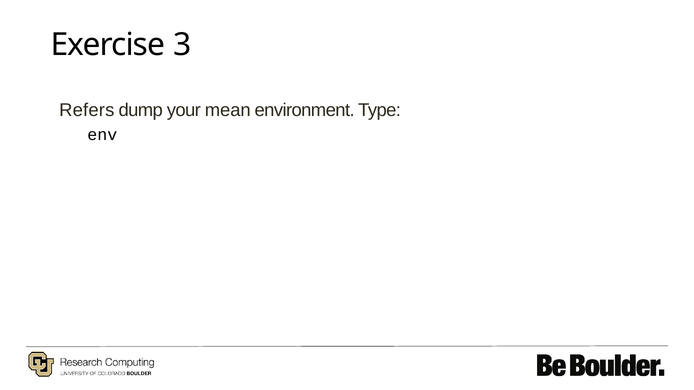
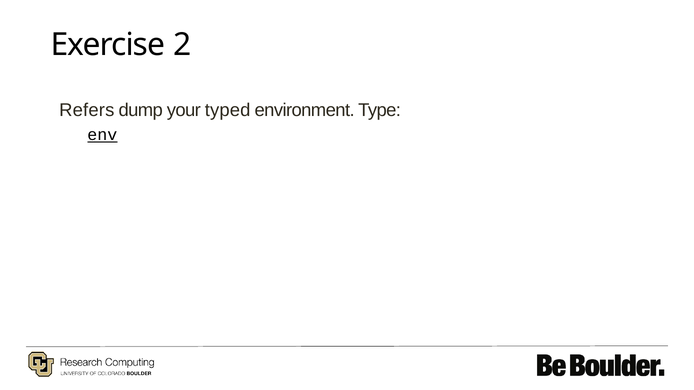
3: 3 -> 2
mean: mean -> typed
env underline: none -> present
